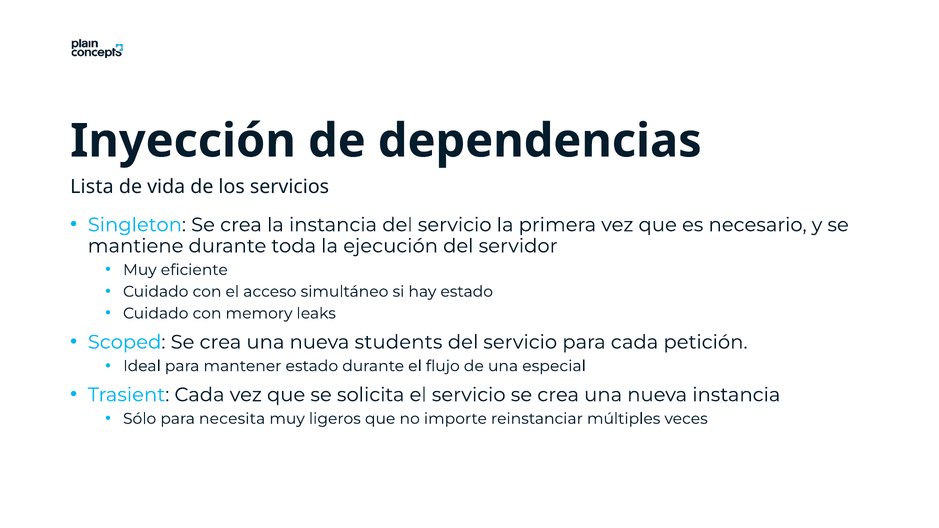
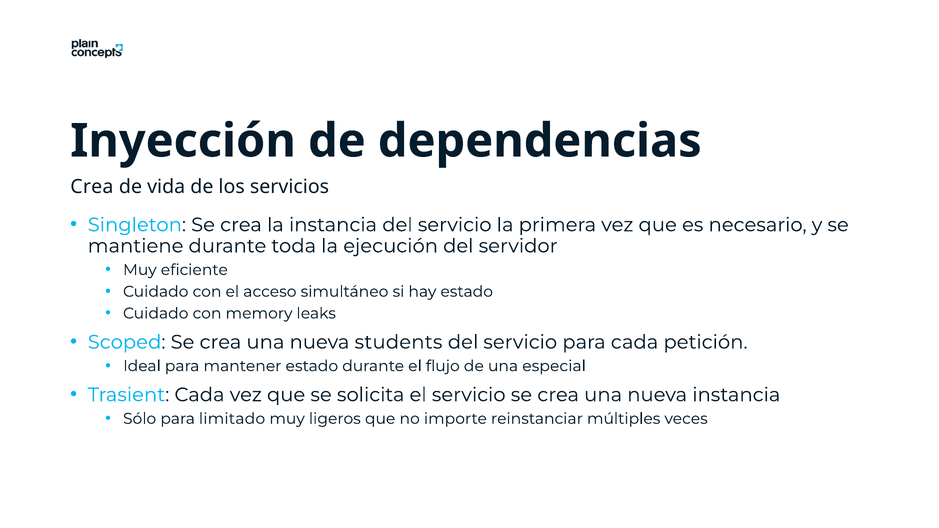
Lista at (92, 187): Lista -> Crea
necesita: necesita -> limitado
